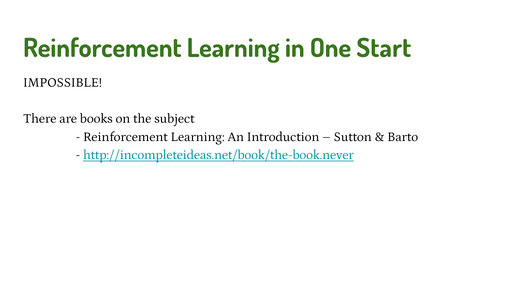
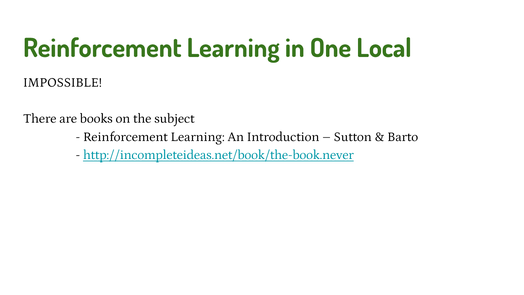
Start: Start -> Local
